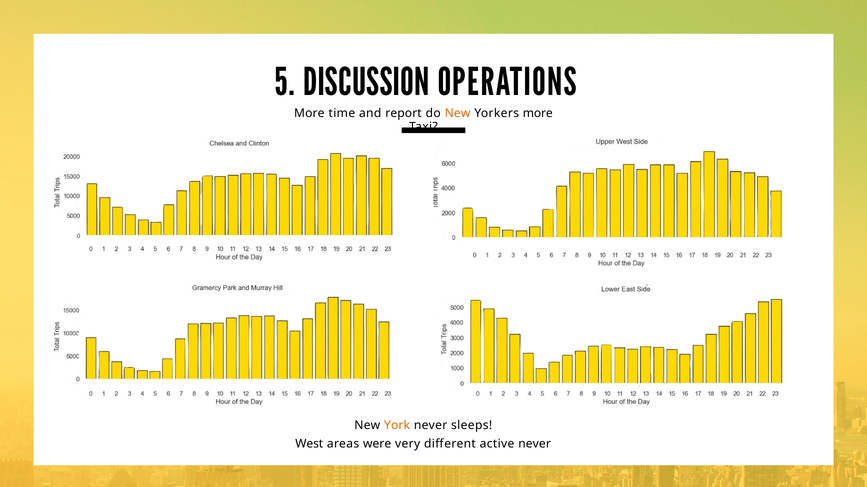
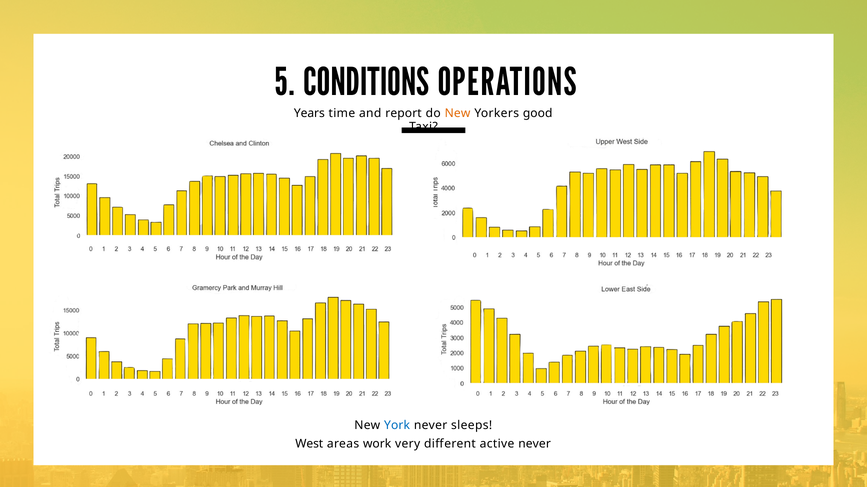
DISCUSSION: DISCUSSION -> CONDITIONS
More at (309, 114): More -> Years
Yorkers more: more -> good
York colour: orange -> blue
were: were -> work
